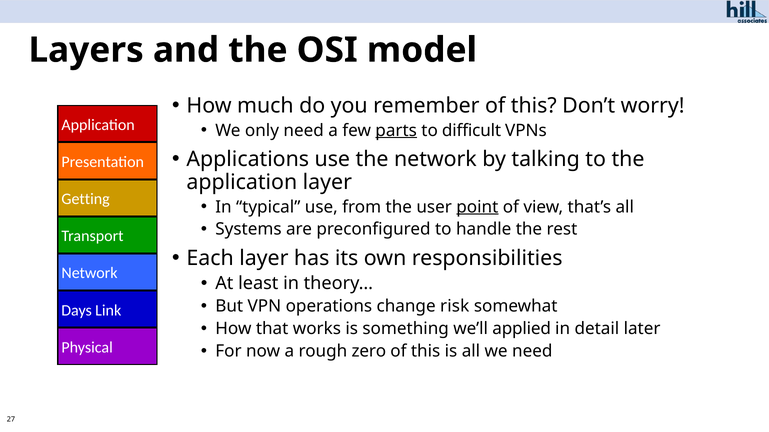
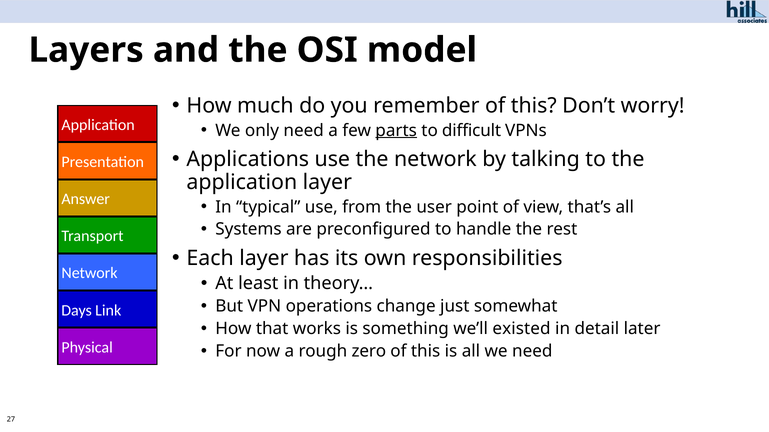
Getting: Getting -> Answer
point underline: present -> none
risk: risk -> just
applied: applied -> existed
